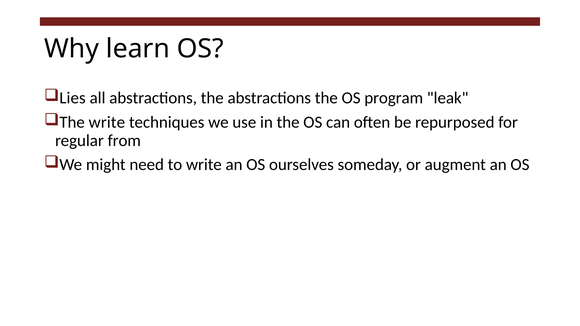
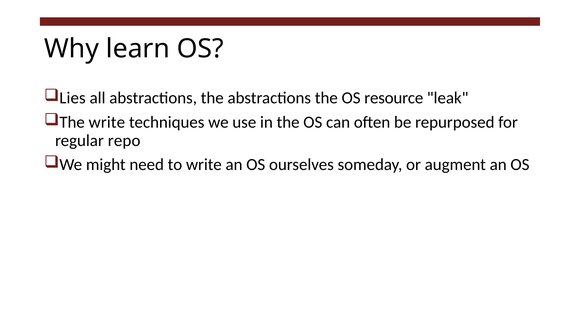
program: program -> resource
from: from -> repo
